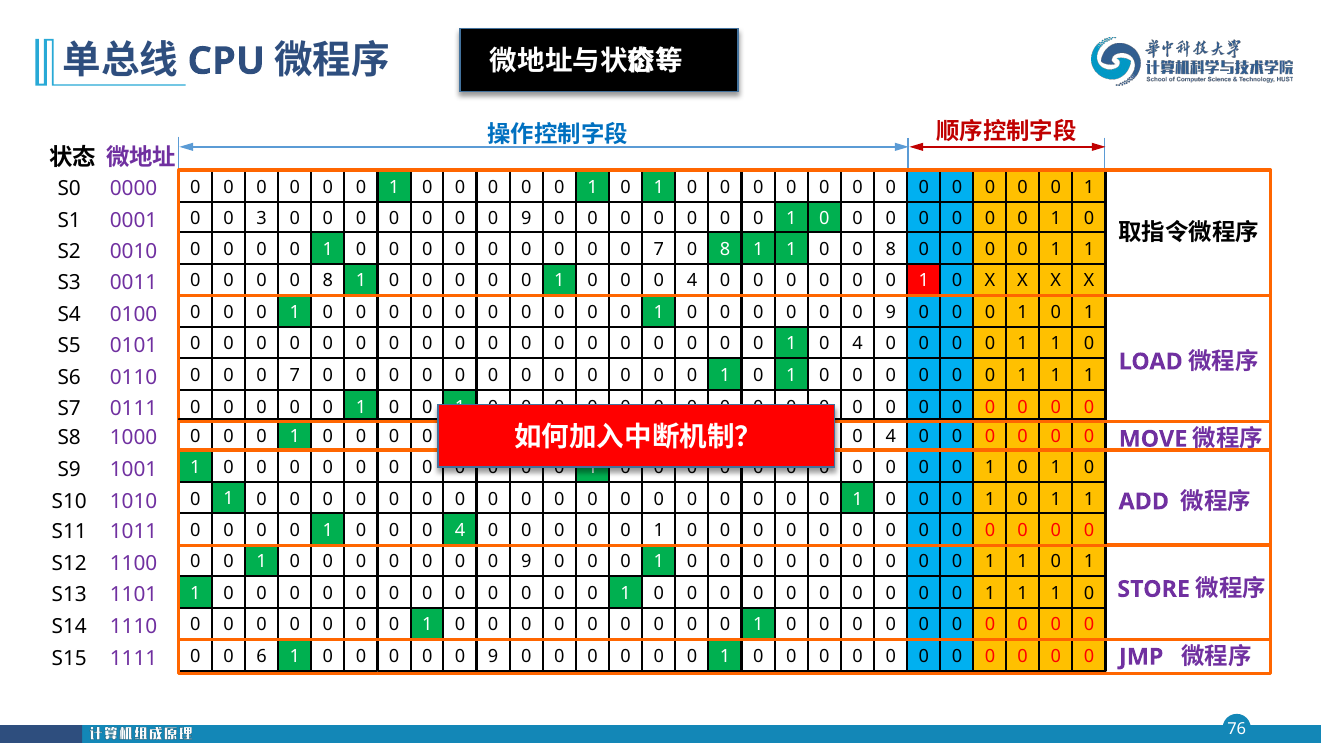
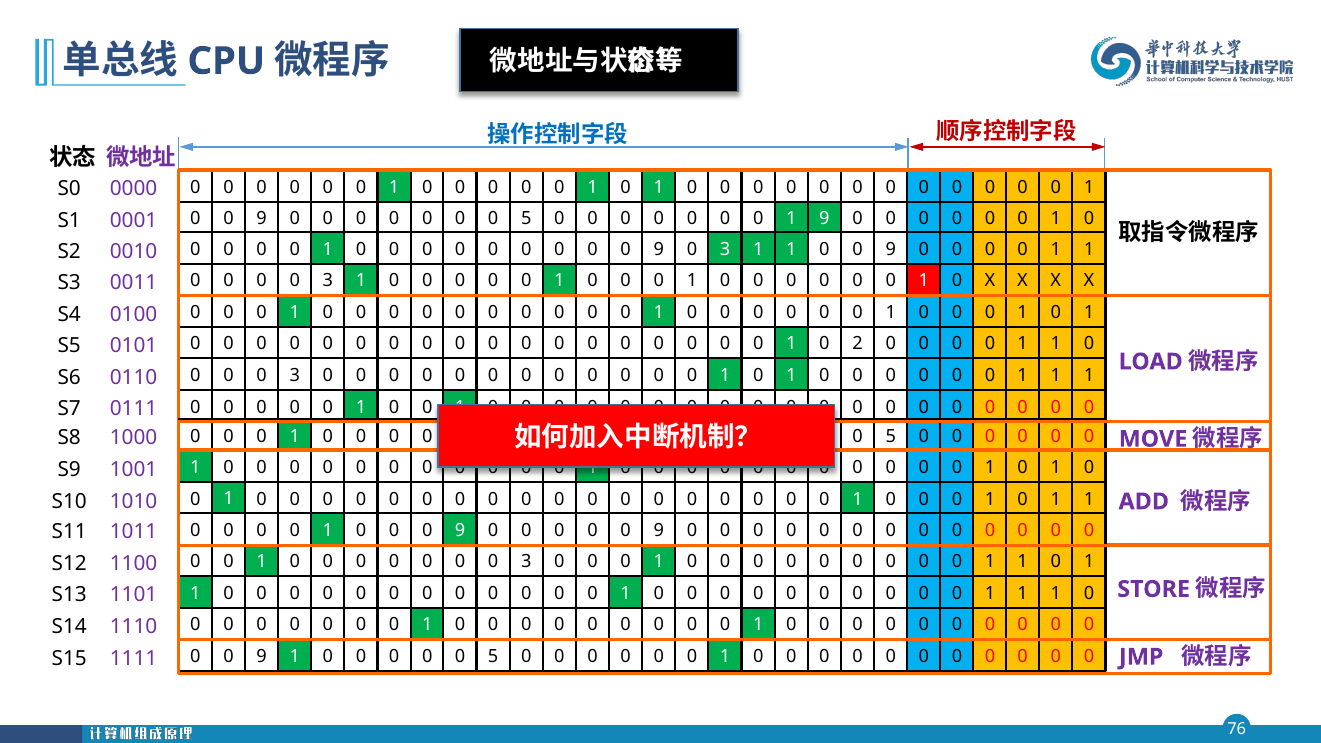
3 at (262, 219): 3 -> 9
9 at (526, 219): 9 -> 5
0 at (824, 219): 0 -> 9
7 at (659, 249): 7 -> 9
8 at (725, 249): 8 -> 3
1 0 0 8: 8 -> 9
8 at (328, 281): 8 -> 3
4 at (692, 281): 4 -> 1
9 at (891, 313): 9 -> 1
1 0 4: 4 -> 2
7 at (295, 376): 7 -> 3
4 at (891, 436): 4 -> 5
4 at (460, 530): 4 -> 9
1 at (659, 530): 1 -> 9
9 at (526, 561): 9 -> 3
6 at (262, 657): 6 -> 9
9 at (493, 657): 9 -> 5
